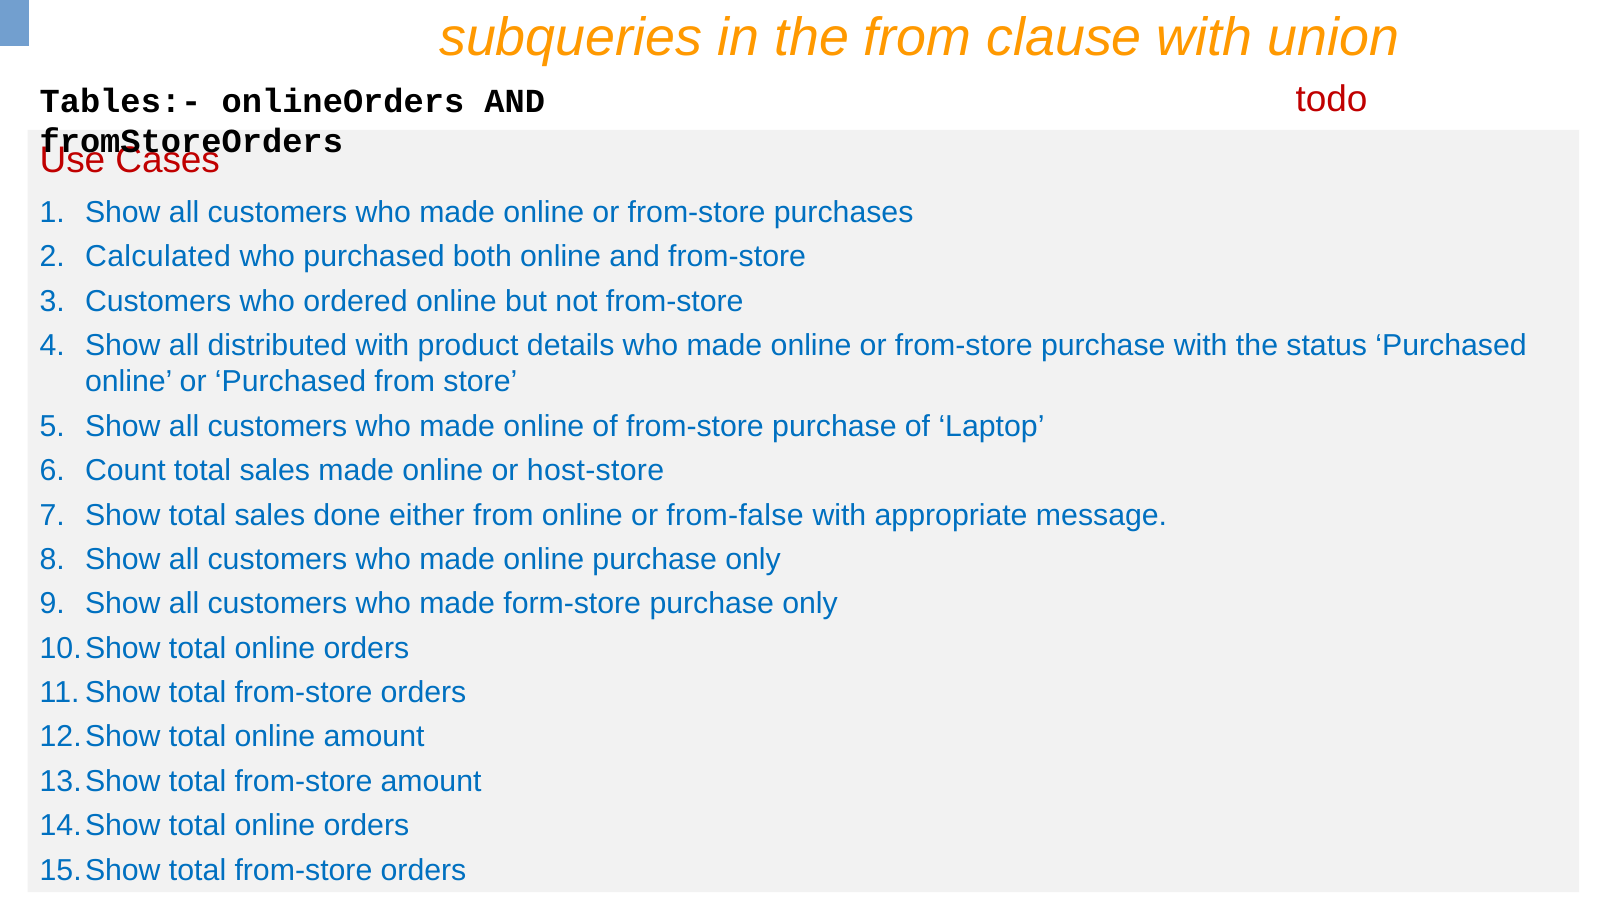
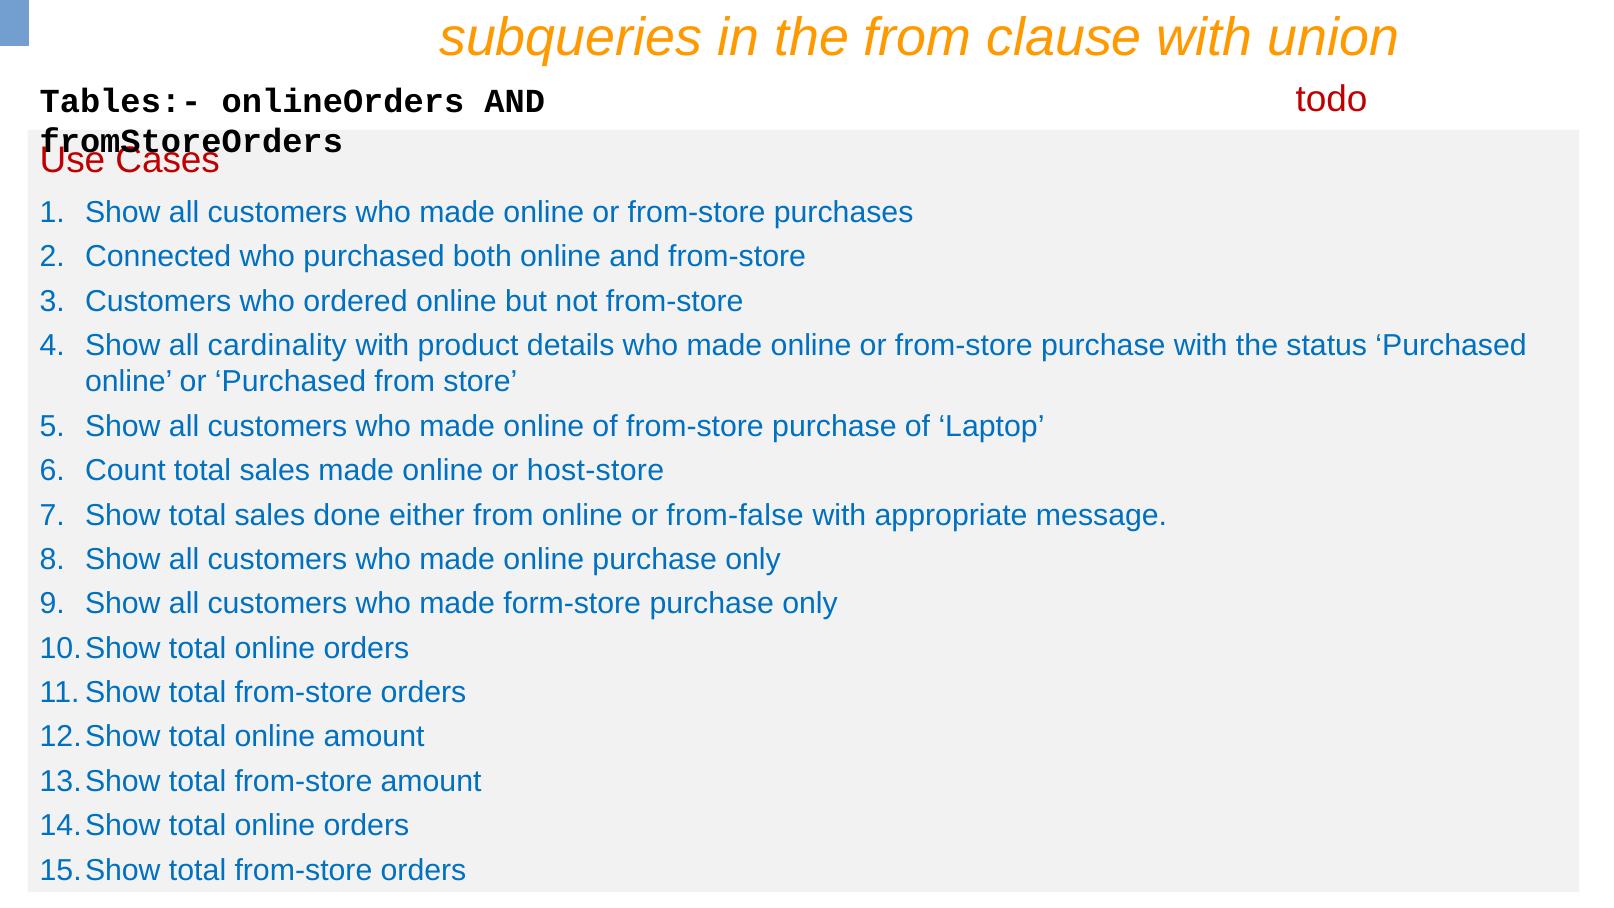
Calculated: Calculated -> Connected
distributed: distributed -> cardinality
